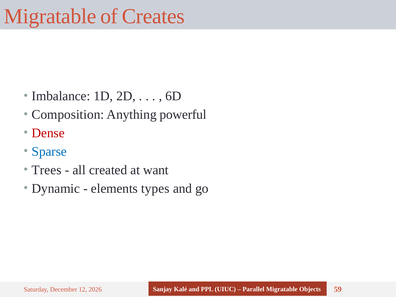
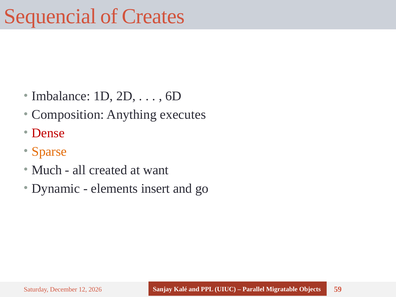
Migratable at (50, 16): Migratable -> Sequencial
powerful: powerful -> executes
Sparse colour: blue -> orange
Trees: Trees -> Much
types: types -> insert
